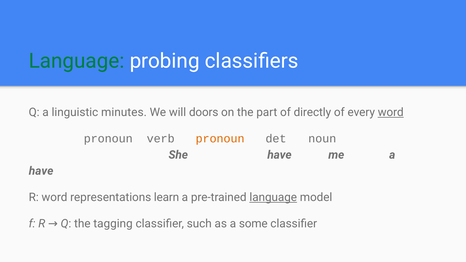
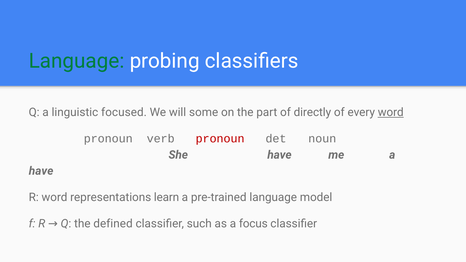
minutes: minutes -> focused
doors: doors -> some
pronoun at (220, 139) colour: orange -> red
language at (273, 197) underline: present -> none
tagging: tagging -> defined
some: some -> focus
